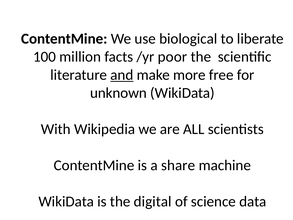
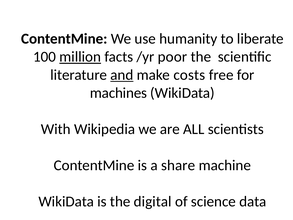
biological: biological -> humanity
million underline: none -> present
more: more -> costs
unknown: unknown -> machines
